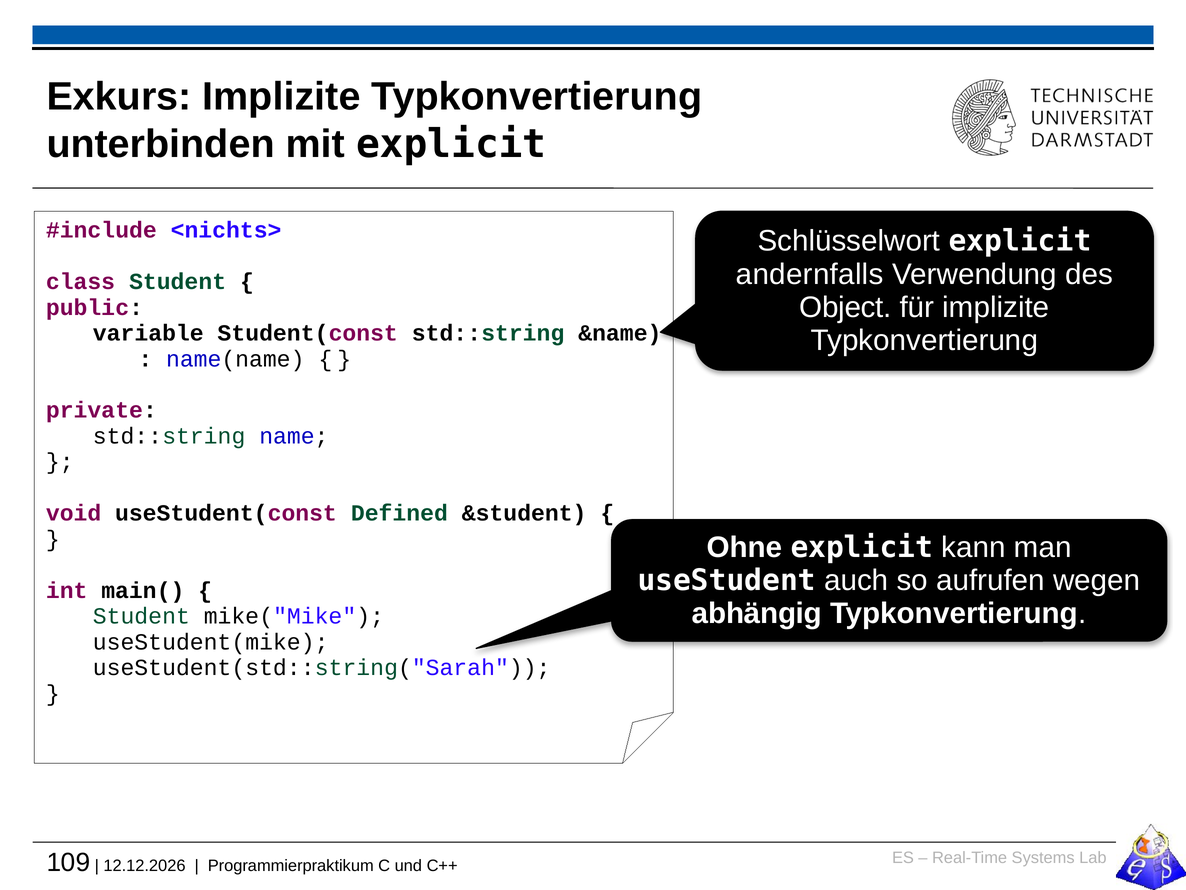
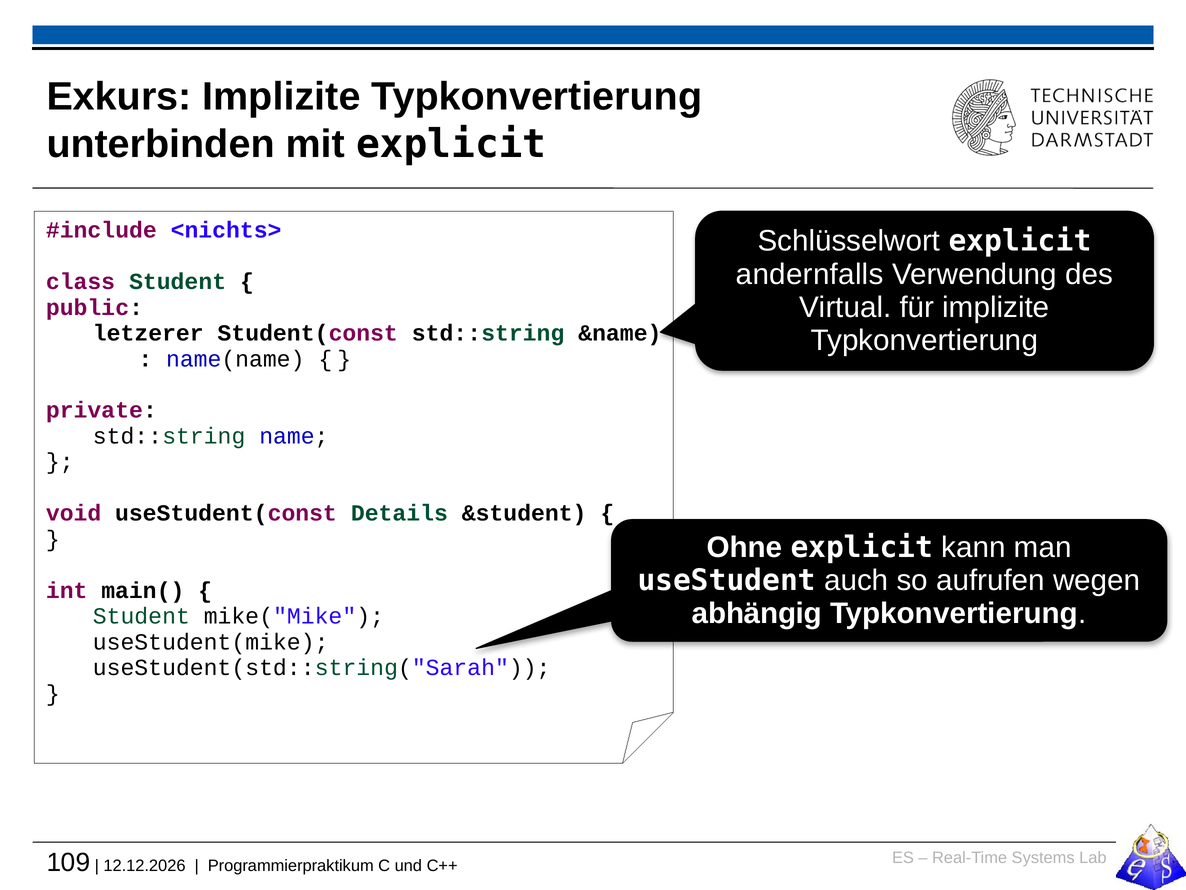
Object: Object -> Virtual
variable: variable -> letzerer
Defined: Defined -> Details
